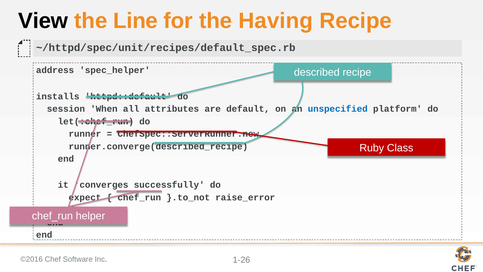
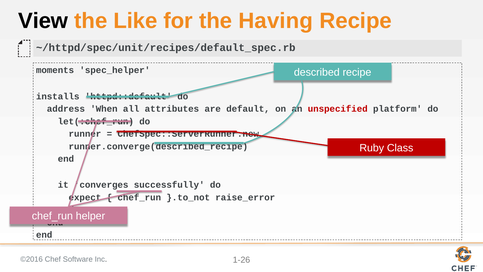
Line: Line -> Like
address: address -> moments
session: session -> address
unspecified colour: blue -> red
